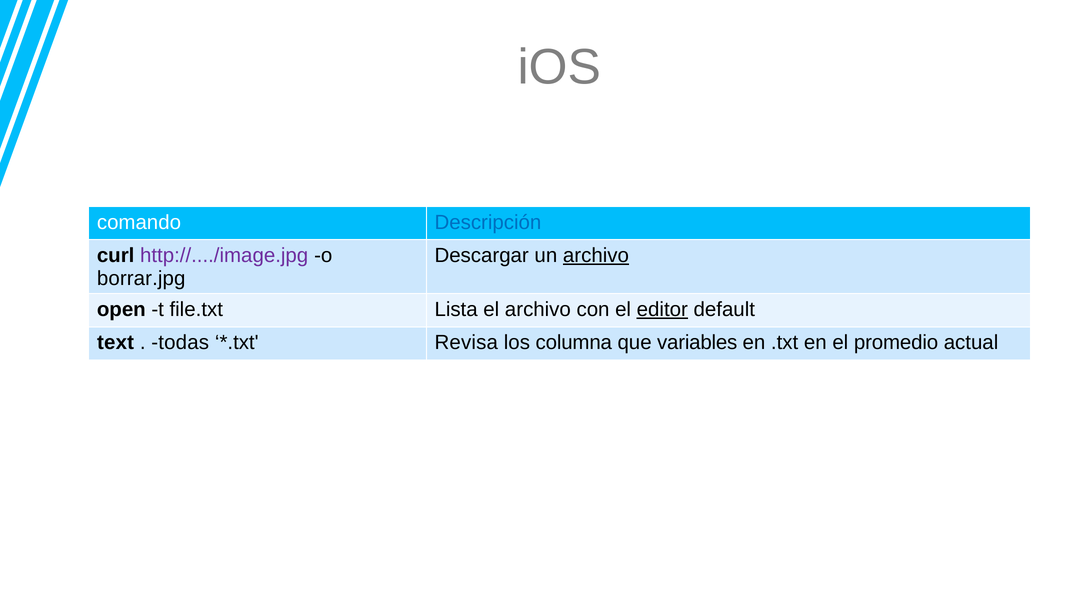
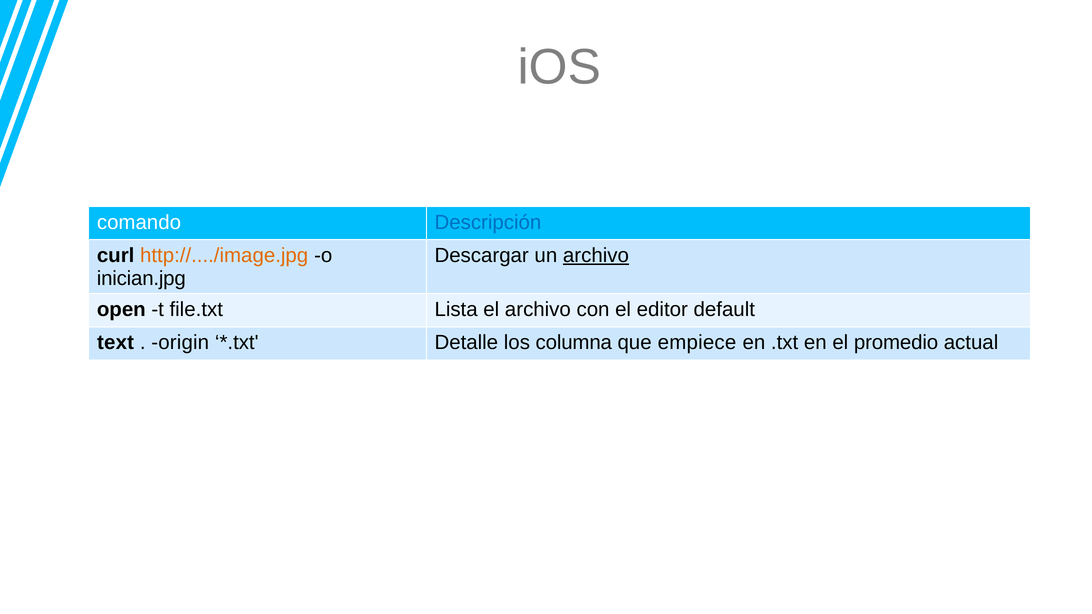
http://..../image.jpg colour: purple -> orange
borrar.jpg: borrar.jpg -> inician.jpg
editor underline: present -> none
todas: todas -> origin
Revisa: Revisa -> Detalle
variables: variables -> empiece
